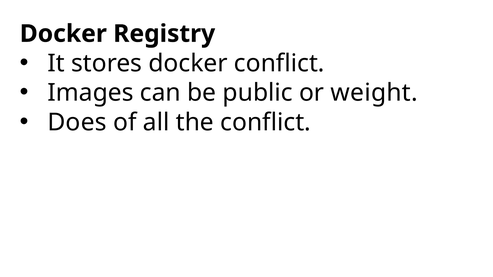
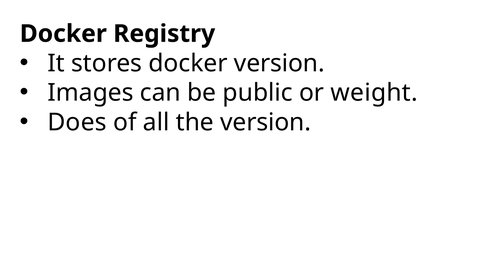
docker conflict: conflict -> version
the conflict: conflict -> version
